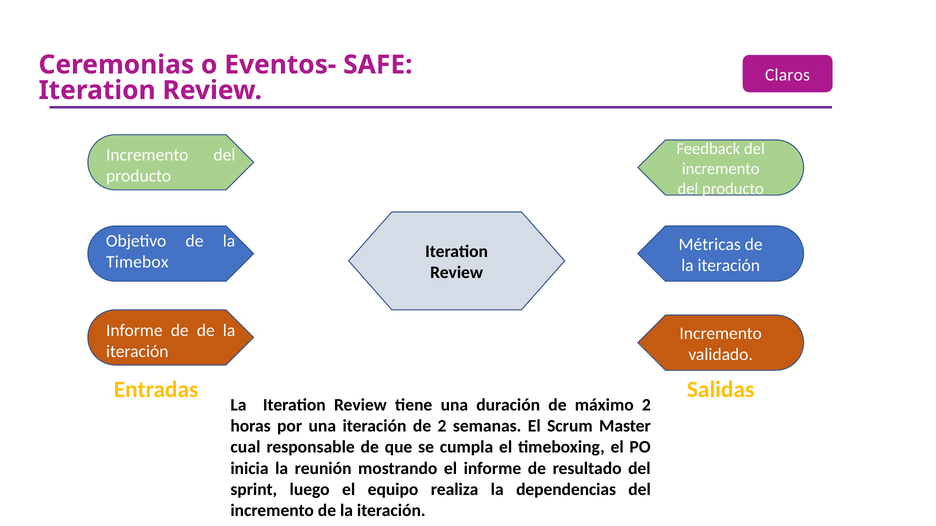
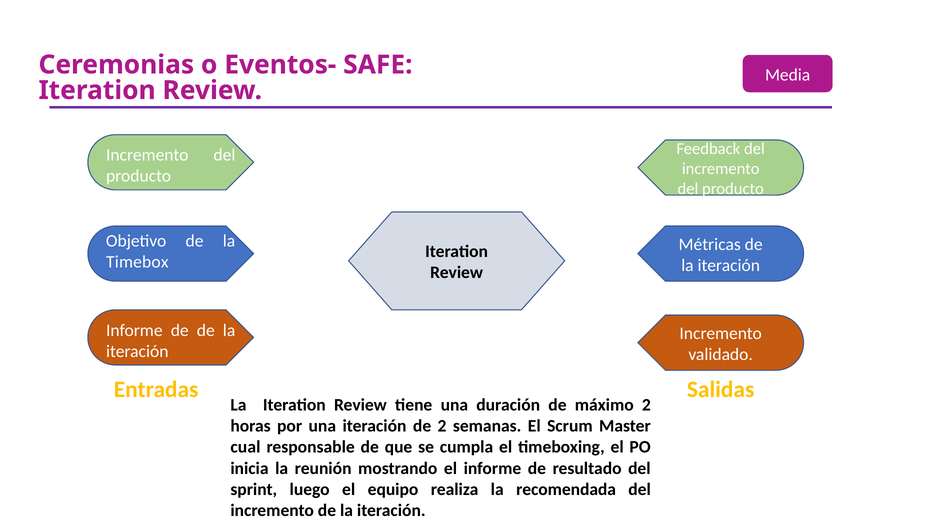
Claros: Claros -> Media
dependencias: dependencias -> recomendada
